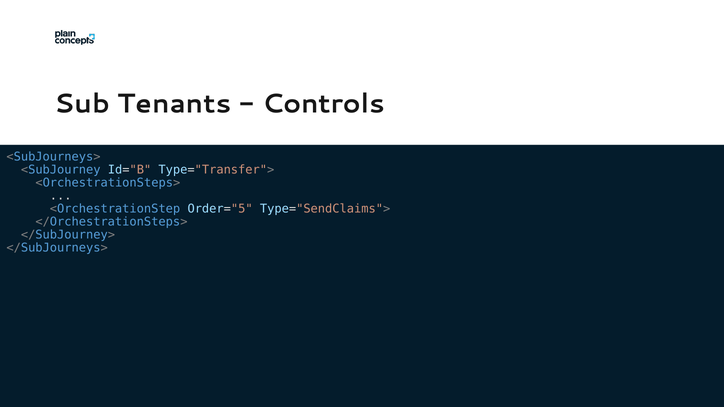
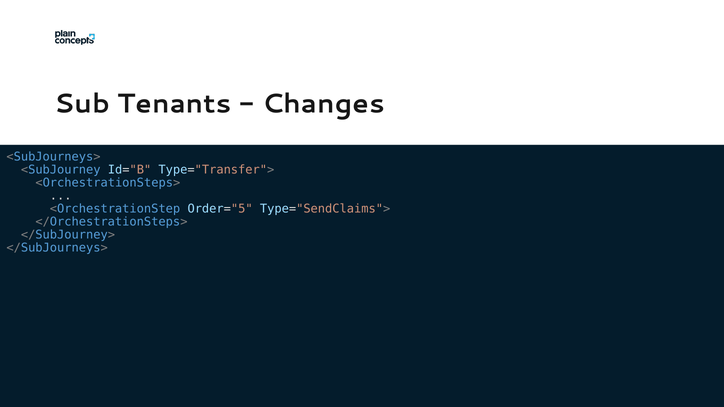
Controls: Controls -> Changes
